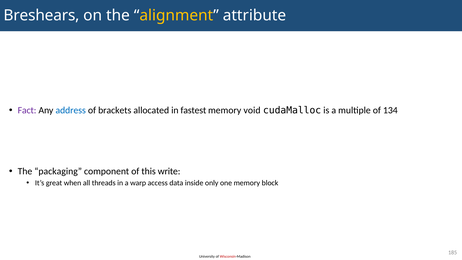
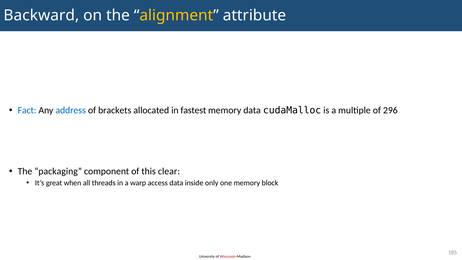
Breshears: Breshears -> Backward
Fact colour: purple -> blue
memory void: void -> data
134: 134 -> 296
write: write -> clear
